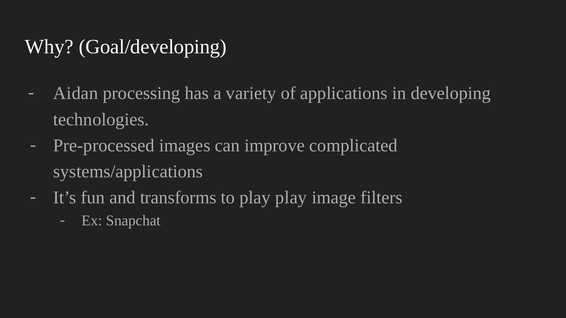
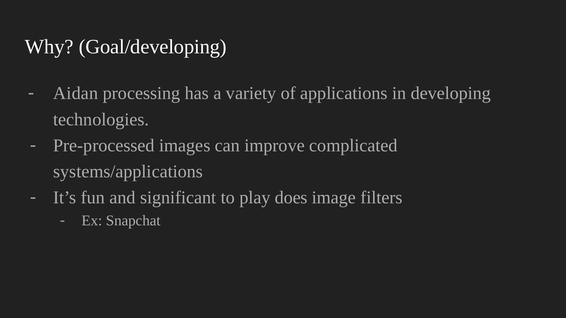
transforms: transforms -> significant
play play: play -> does
